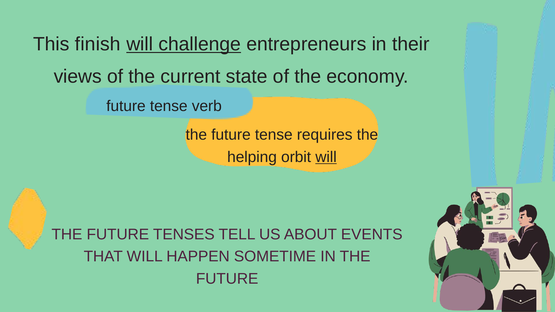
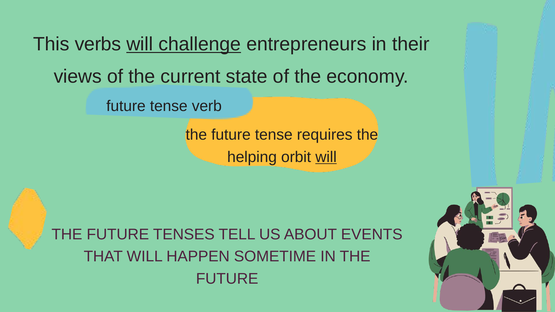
finish: finish -> verbs
